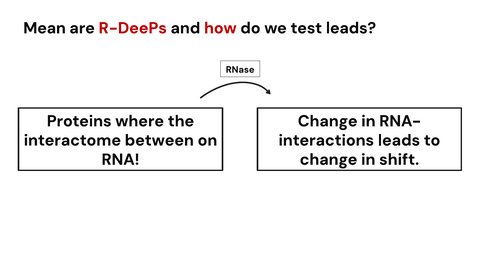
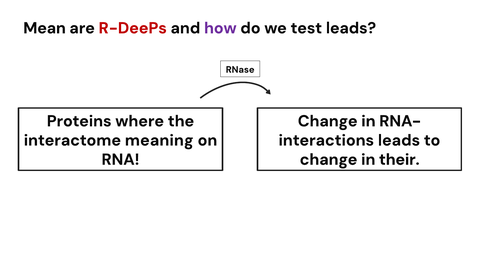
how colour: red -> purple
between: between -> meaning
shift: shift -> their
